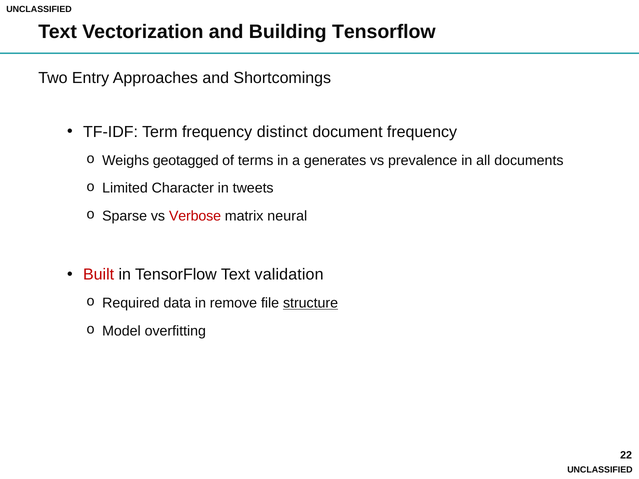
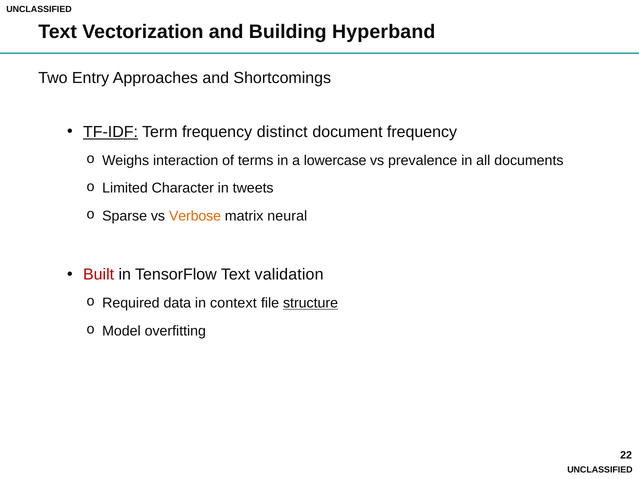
Building Tensorflow: Tensorflow -> Hyperband
TF-IDF underline: none -> present
geotagged: geotagged -> interaction
generates: generates -> lowercase
Verbose colour: red -> orange
remove: remove -> context
